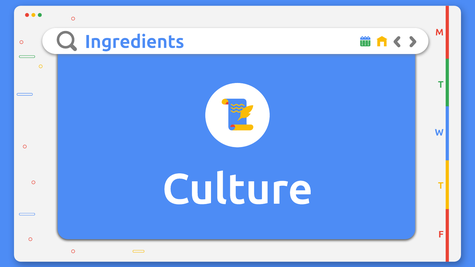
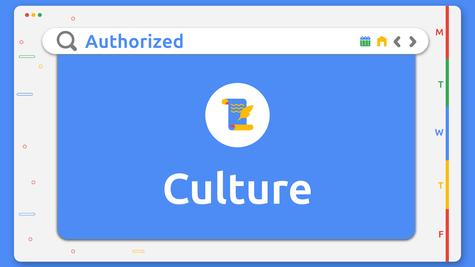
Ingredients: Ingredients -> Authorized
